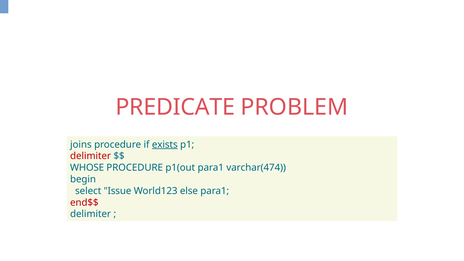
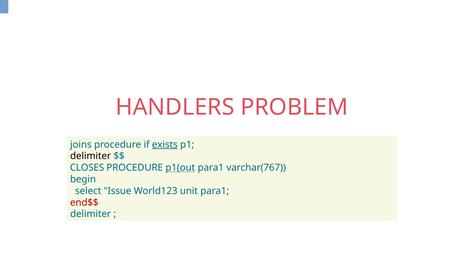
PREDICATE: PREDICATE -> HANDLERS
delimiter at (91, 156) colour: red -> black
WHOSE: WHOSE -> CLOSES
p1(out underline: none -> present
varchar(474: varchar(474 -> varchar(767
else: else -> unit
